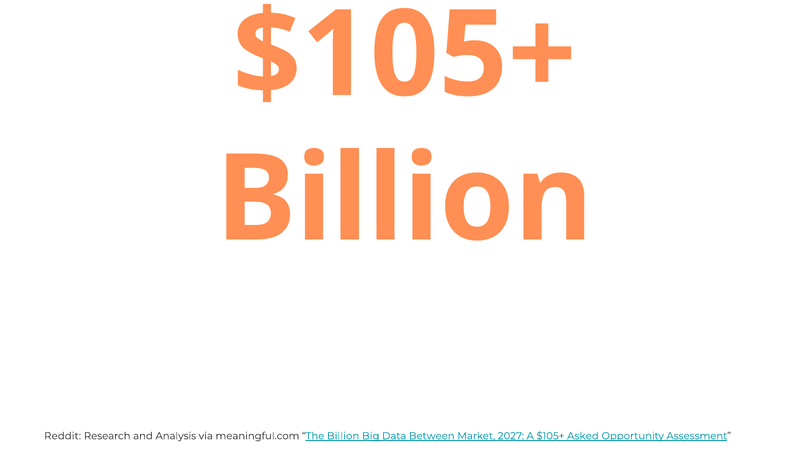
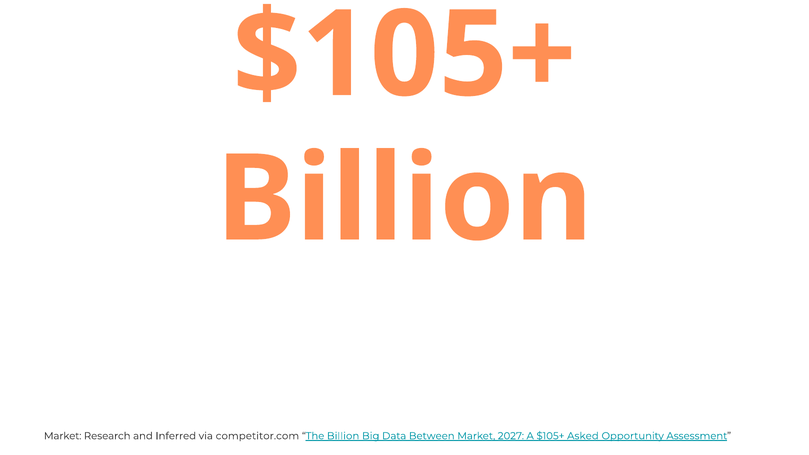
Reddit at (63, 436): Reddit -> Market
Analysis: Analysis -> Inferred
meaningful.com: meaningful.com -> competitor.com
